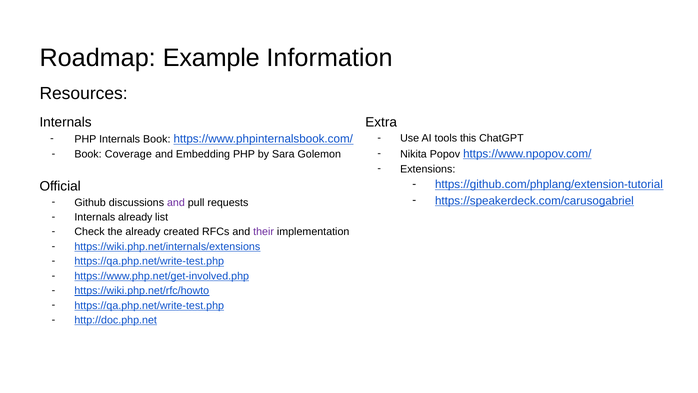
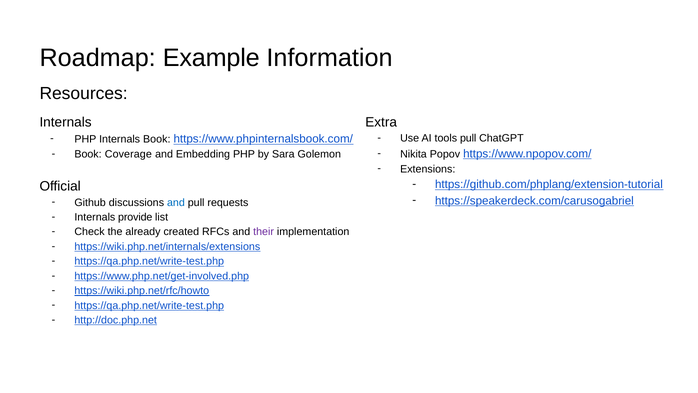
tools this: this -> pull
and at (176, 202) colour: purple -> blue
Internals already: already -> provide
